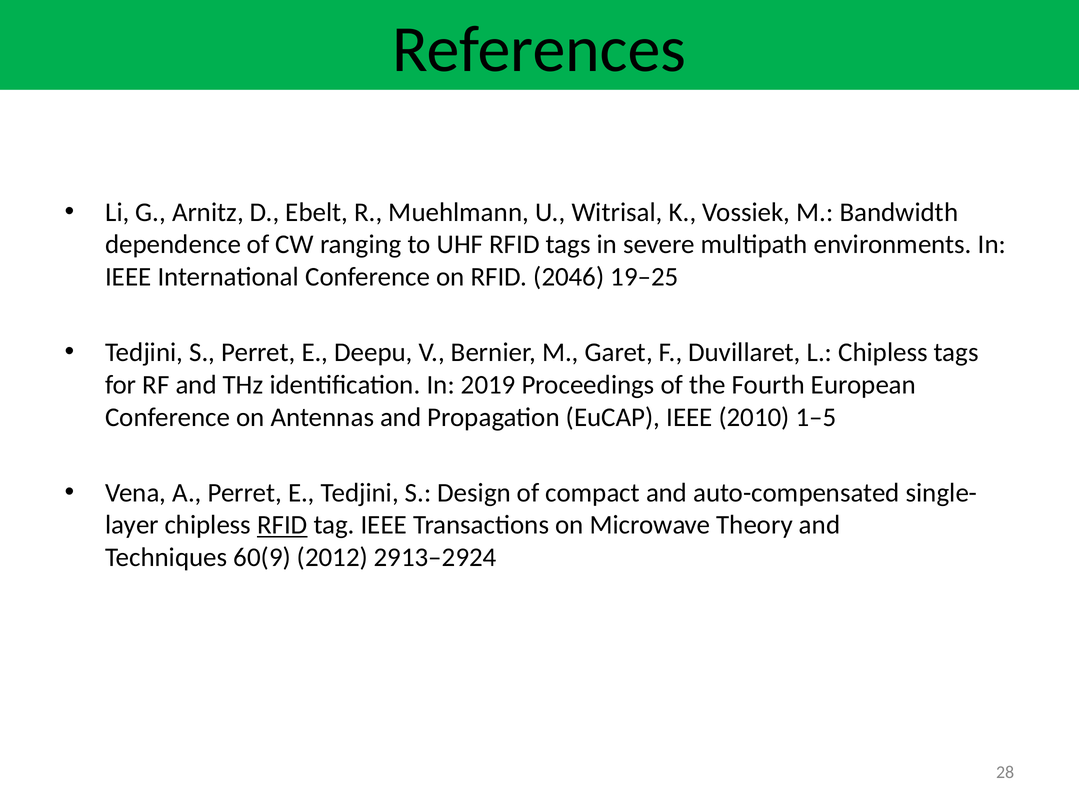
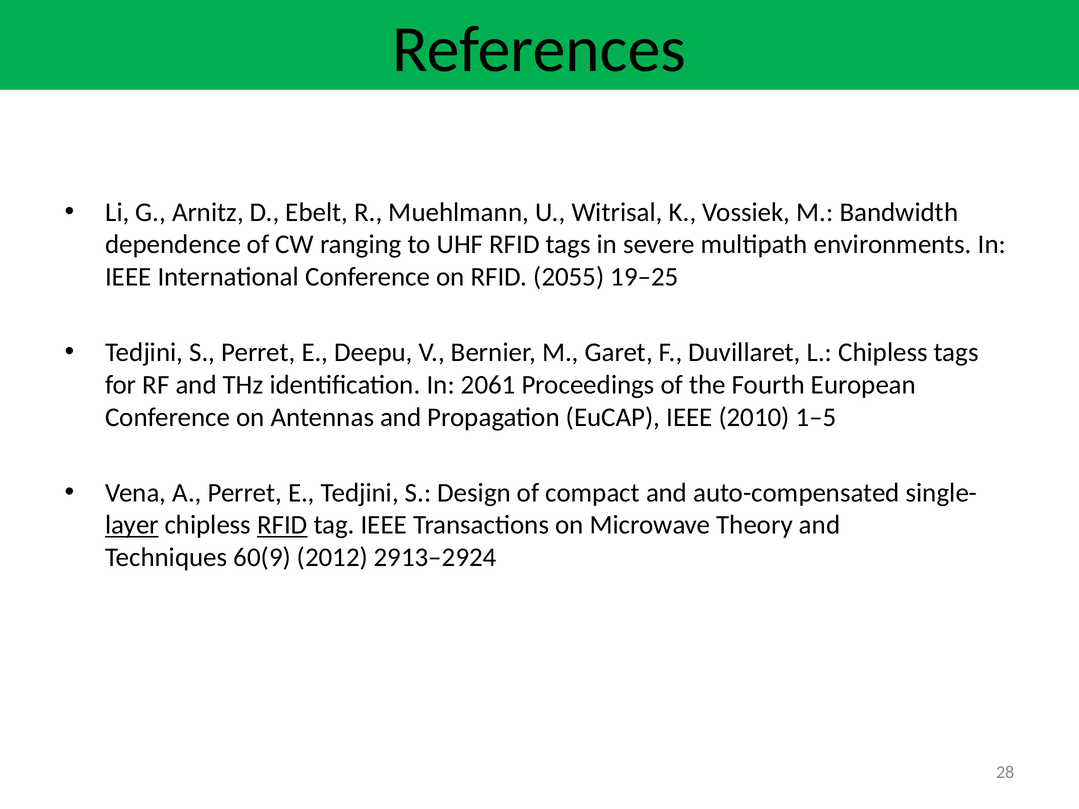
2046: 2046 -> 2055
2019: 2019 -> 2061
layer underline: none -> present
